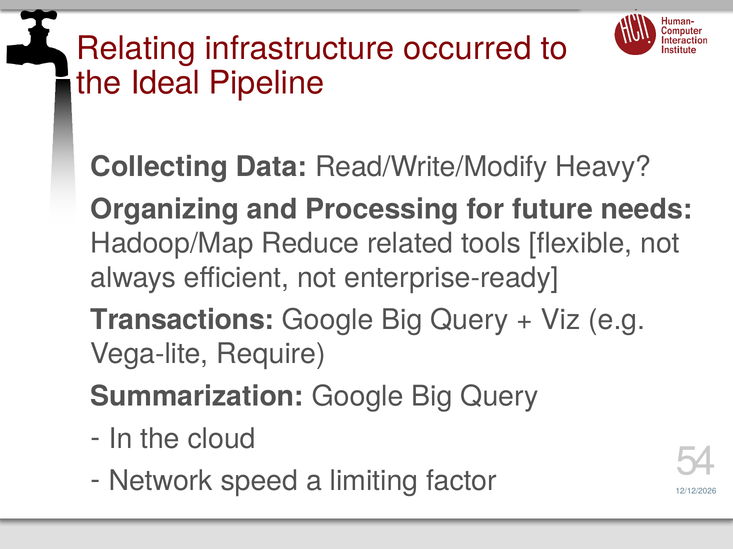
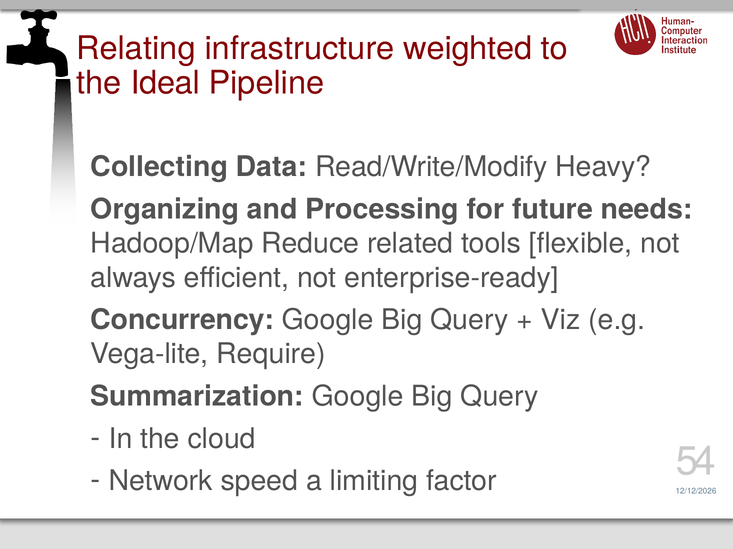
occurred: occurred -> weighted
Transactions: Transactions -> Concurrency
